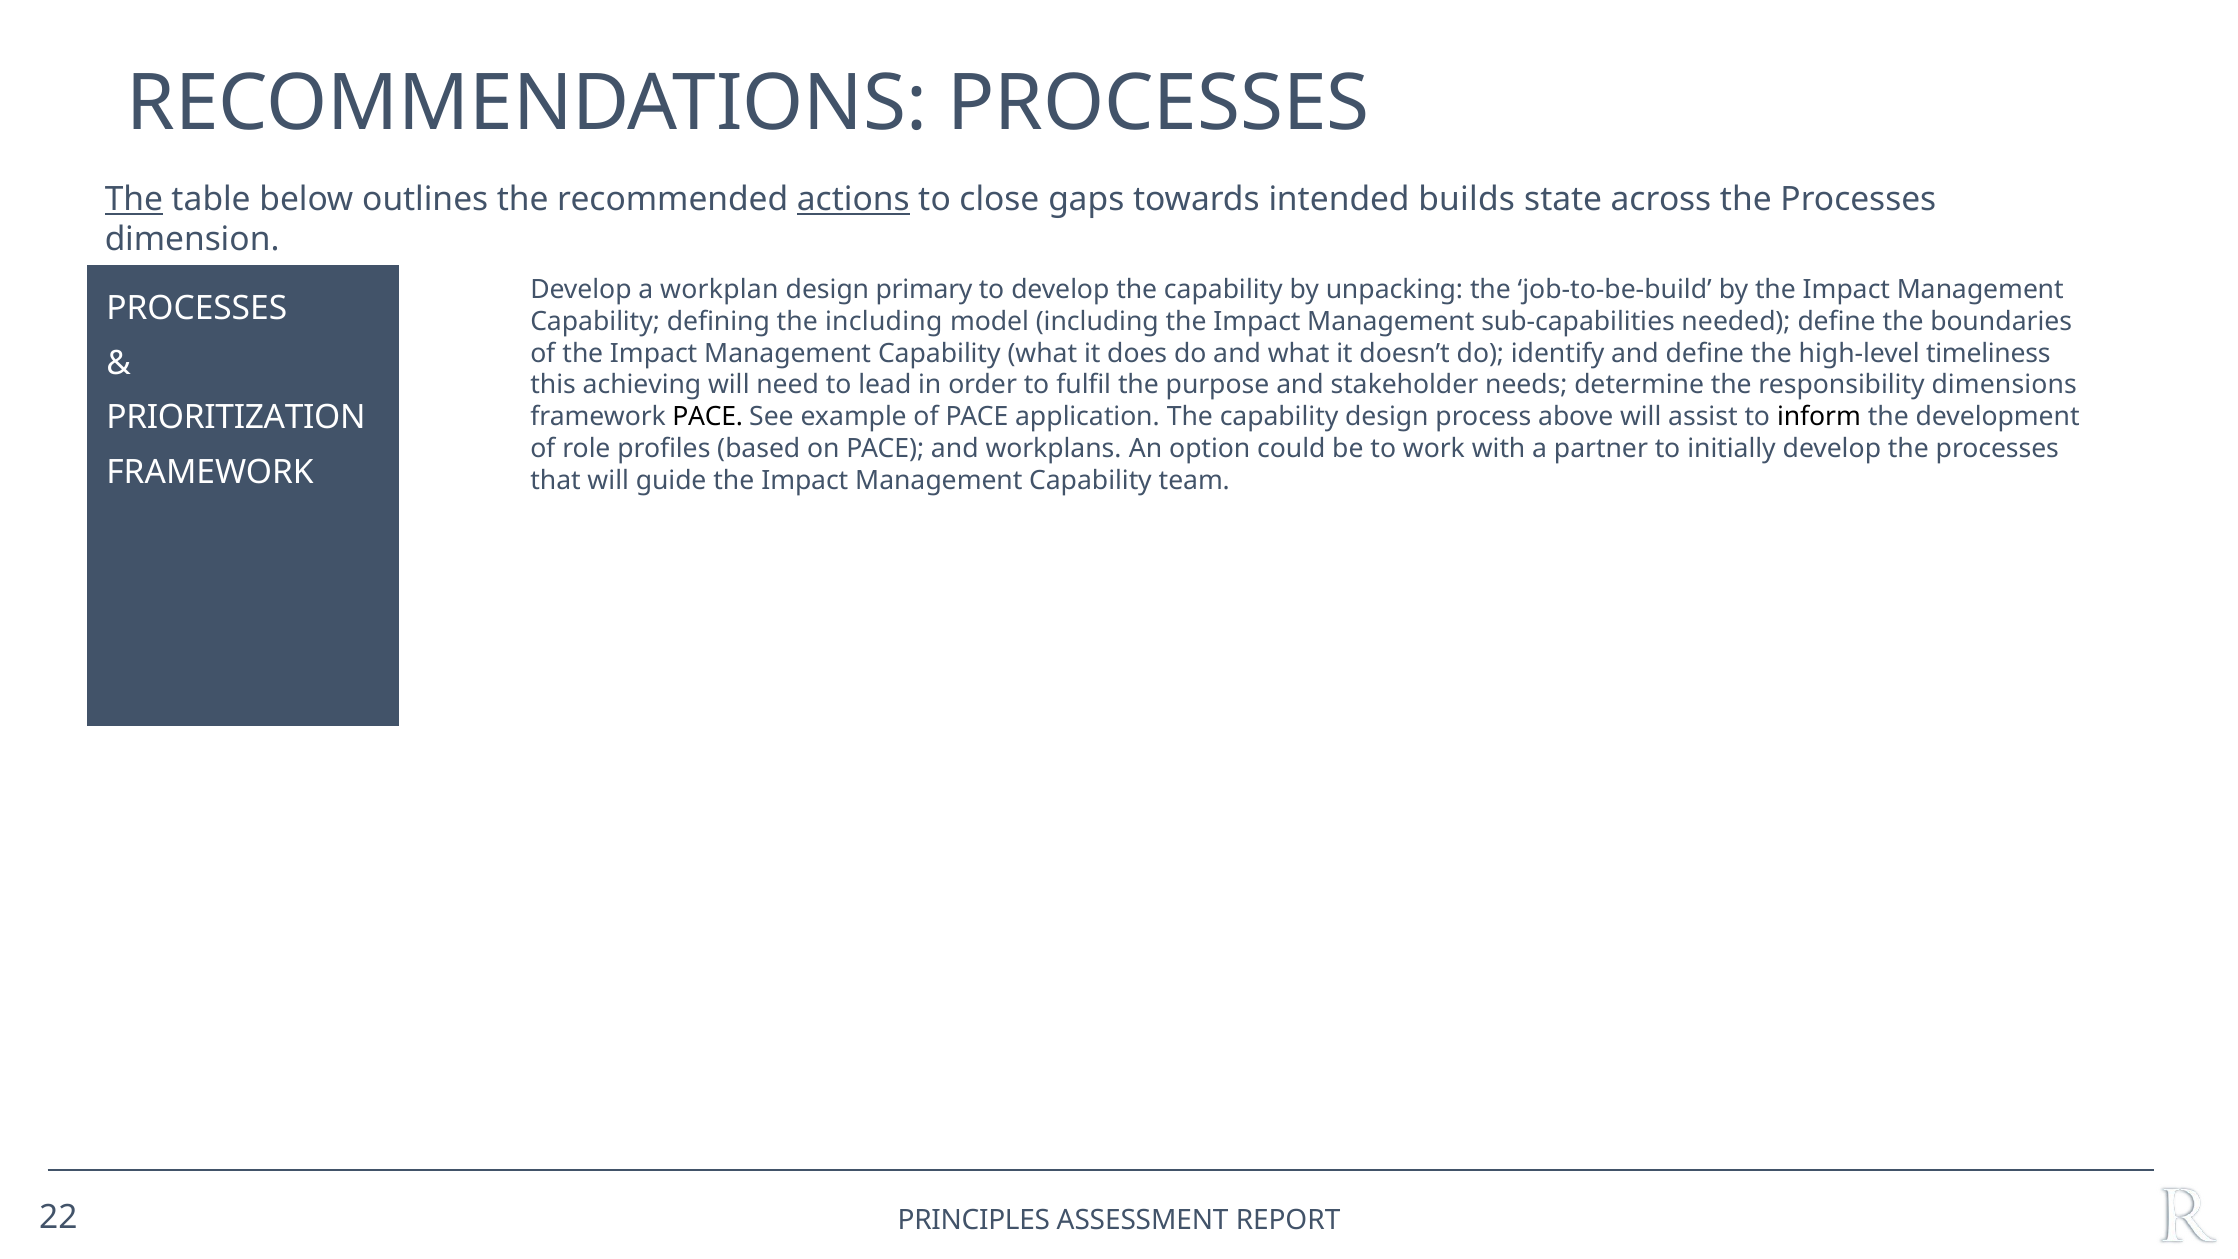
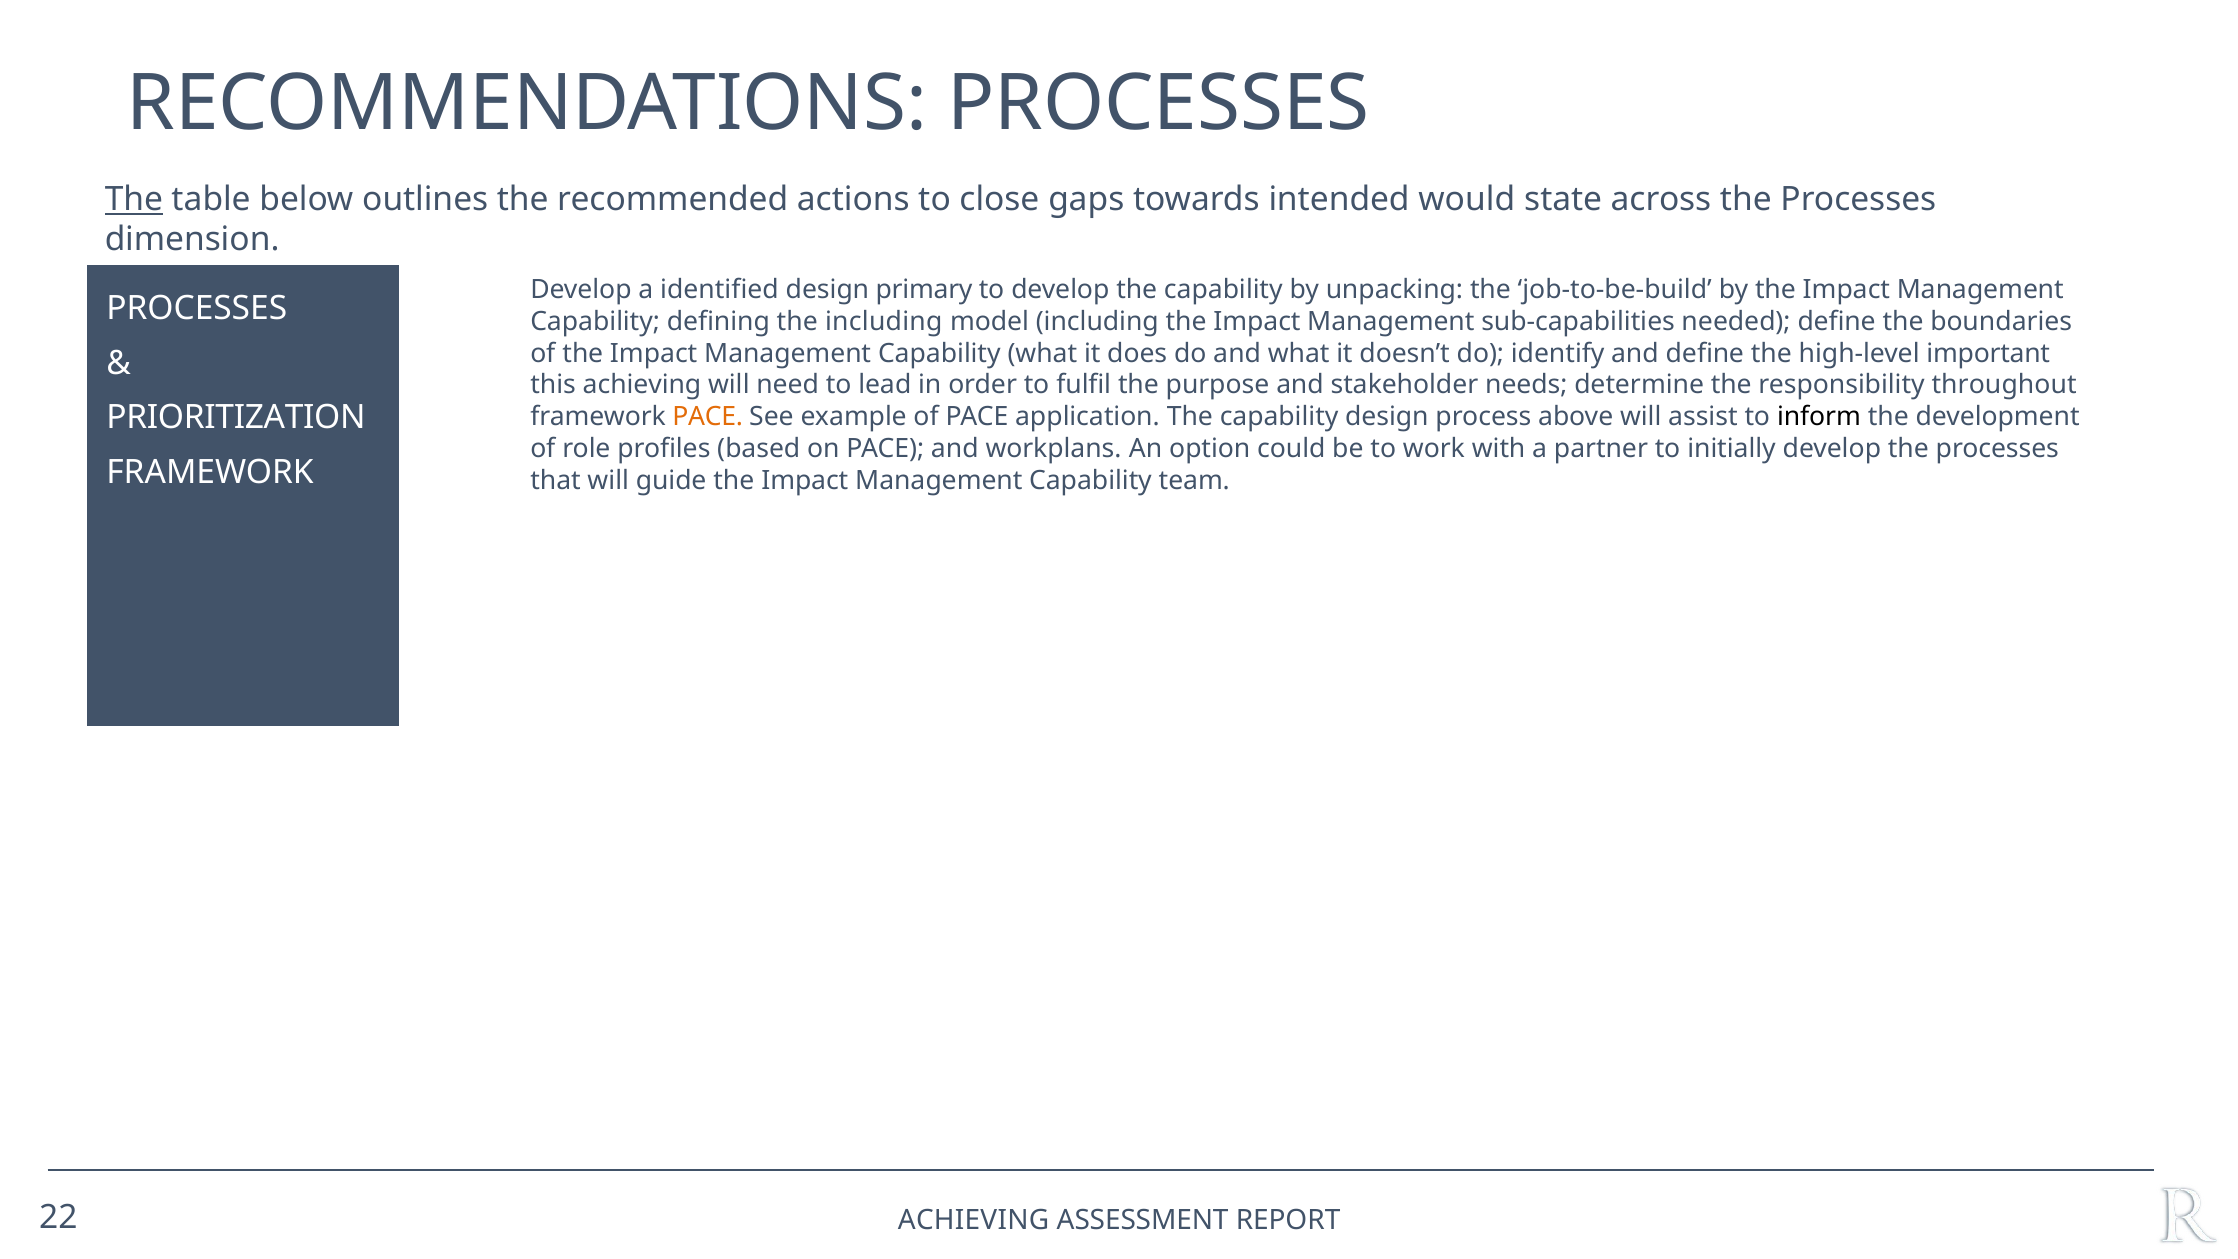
actions underline: present -> none
builds: builds -> would
workplan: workplan -> identified
timeliness: timeliness -> important
dimensions: dimensions -> throughout
PACE at (708, 417) colour: black -> orange
PRINCIPLES at (974, 1220): PRINCIPLES -> ACHIEVING
